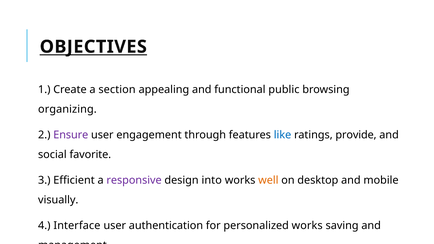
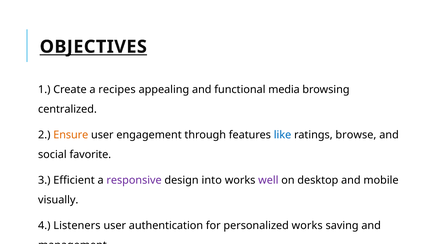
section: section -> recipes
public: public -> media
organizing: organizing -> centralized
Ensure colour: purple -> orange
provide: provide -> browse
well colour: orange -> purple
Interface: Interface -> Listeners
